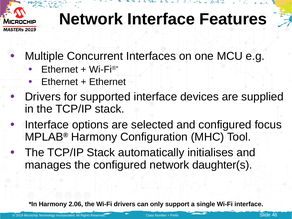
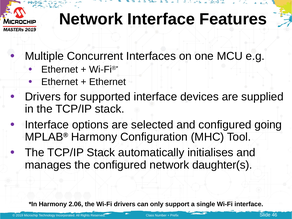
focus: focus -> going
